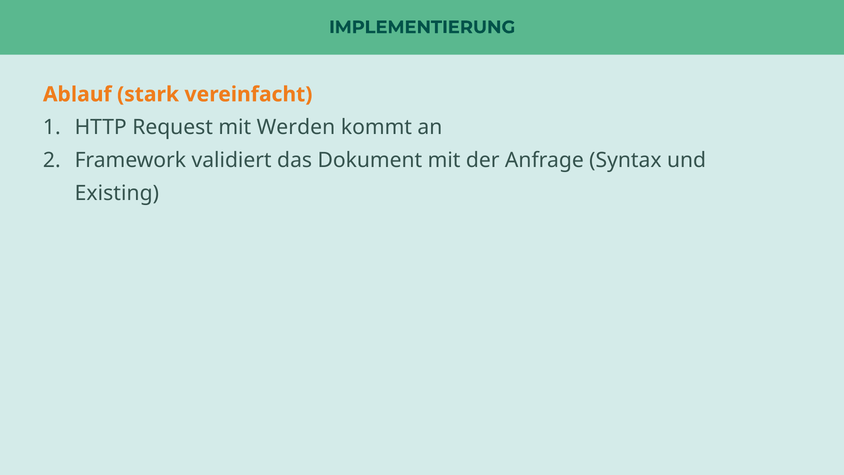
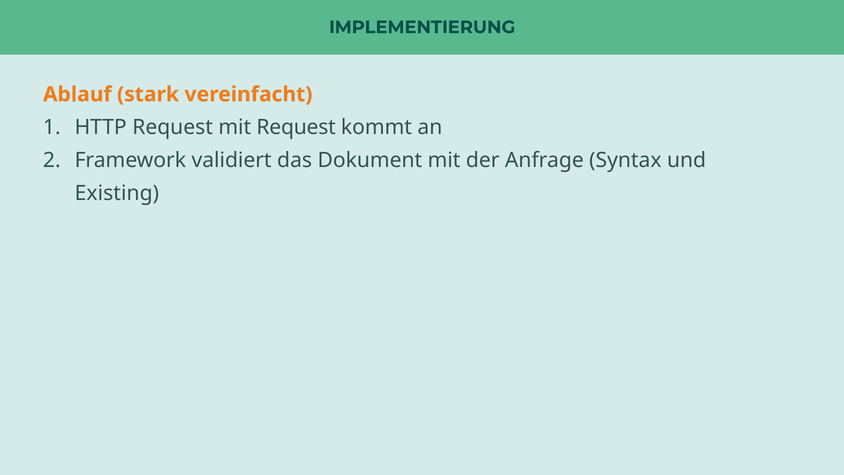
mit Werden: Werden -> Request
